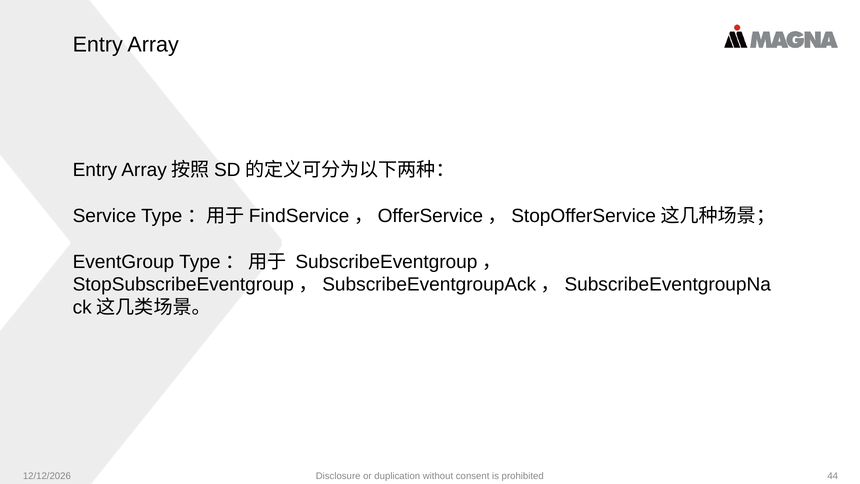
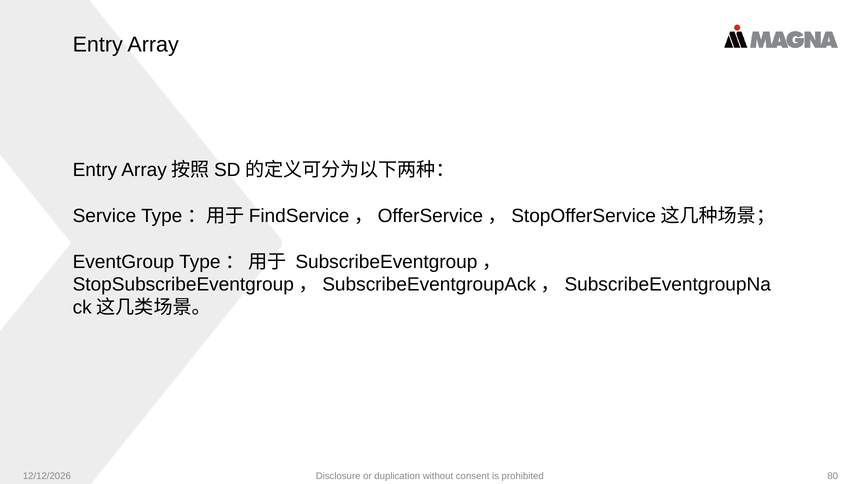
44: 44 -> 80
